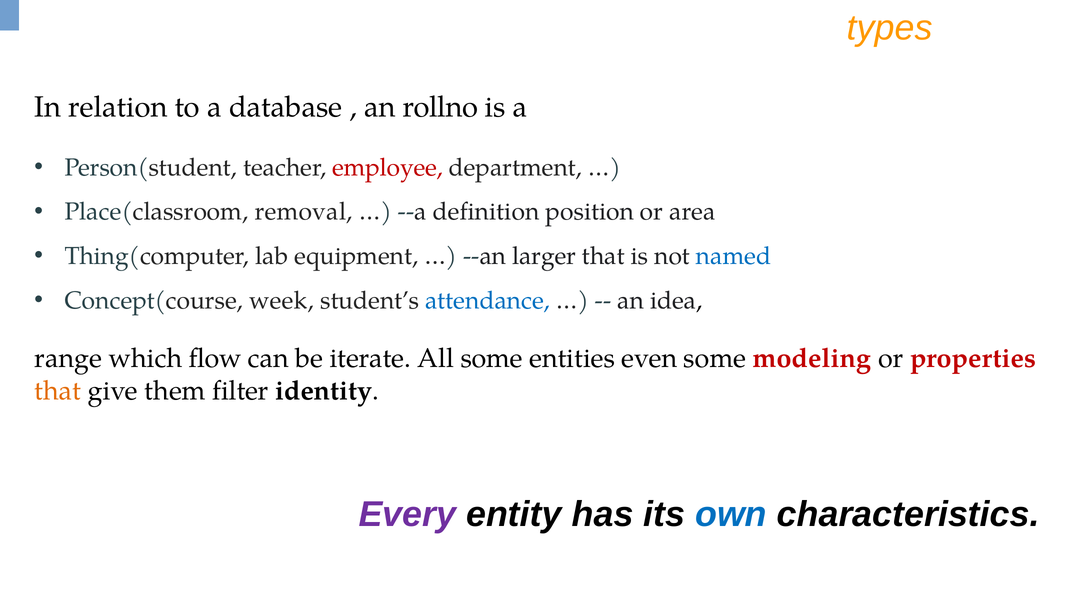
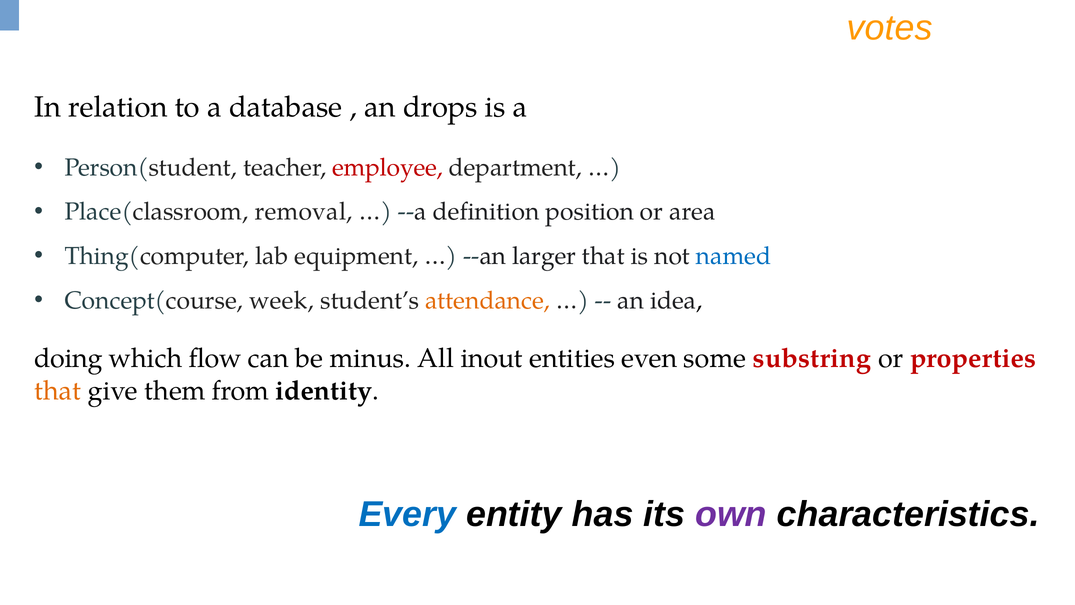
types: types -> votes
rollno: rollno -> drops
attendance colour: blue -> orange
range: range -> doing
iterate: iterate -> minus
All some: some -> inout
modeling: modeling -> substring
filter: filter -> from
Every colour: purple -> blue
own colour: blue -> purple
